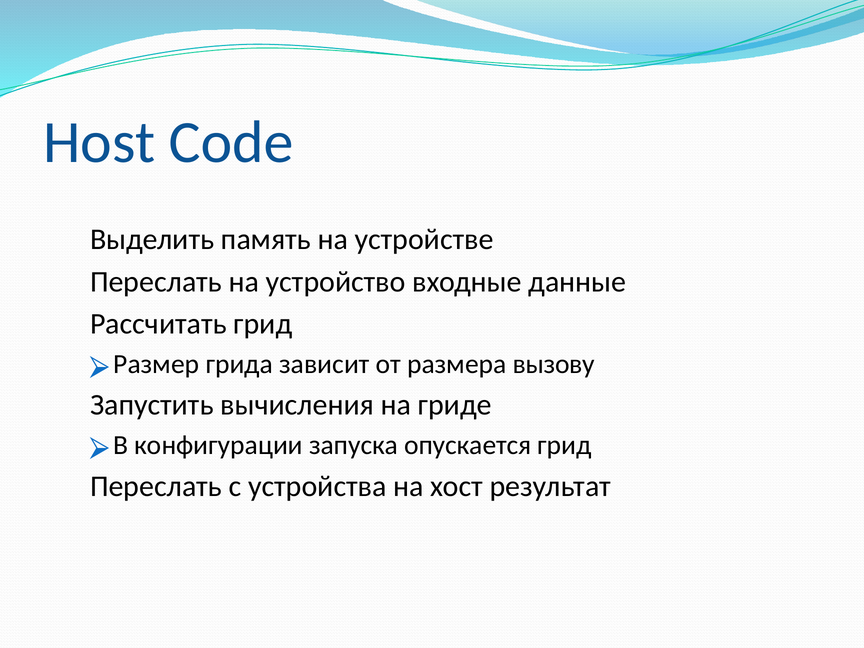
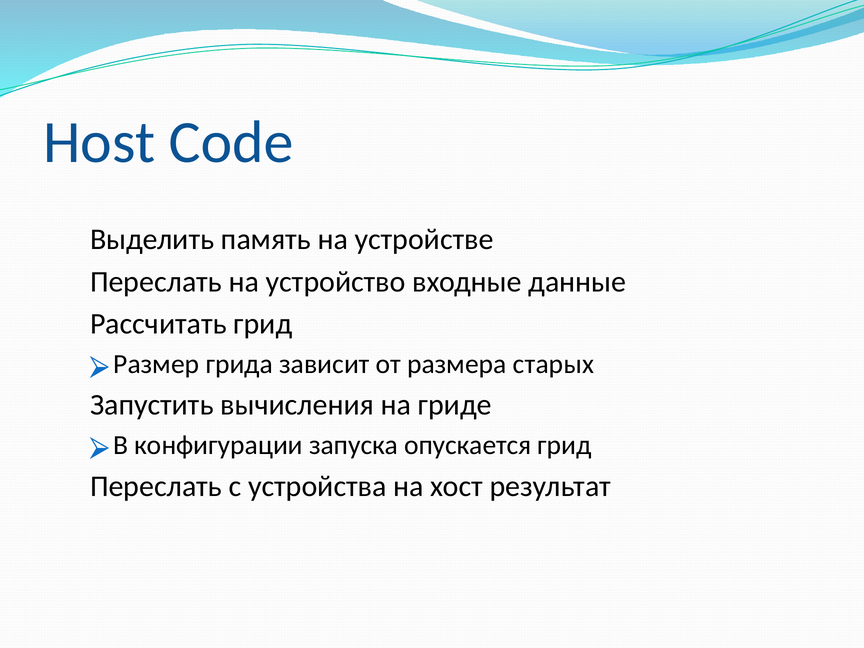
вызову: вызову -> старых
